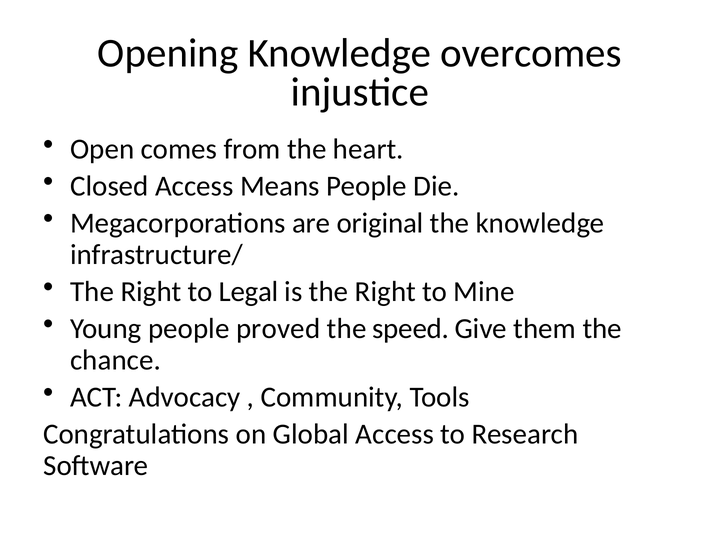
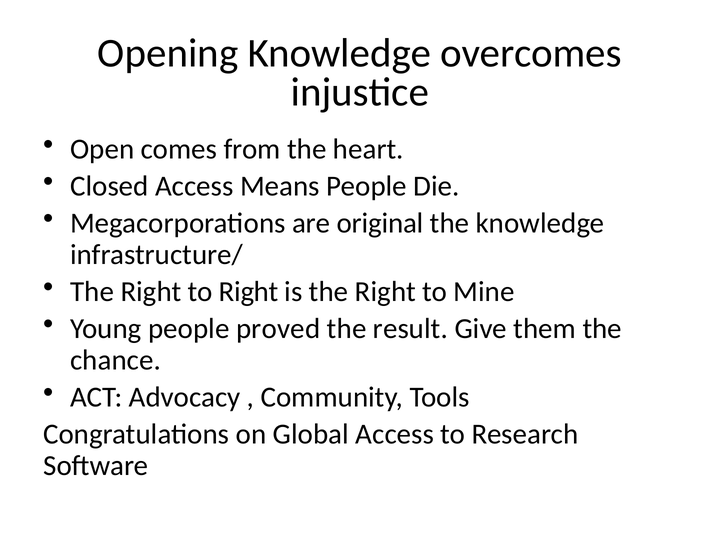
to Legal: Legal -> Right
speed: speed -> result
